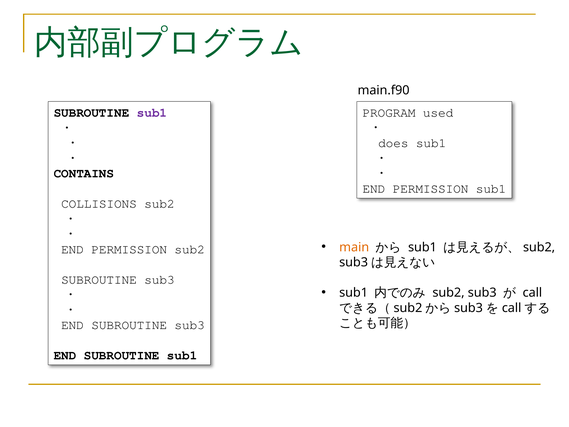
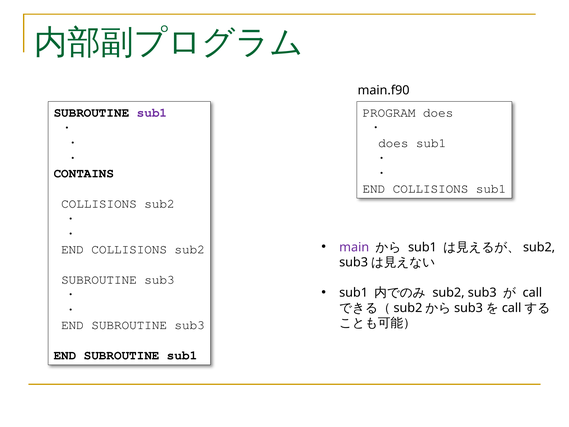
PROGRAM used: used -> does
PERMISSION at (431, 188): PERMISSION -> COLLISIONS
main colour: orange -> purple
PERMISSION at (129, 249): PERMISSION -> COLLISIONS
